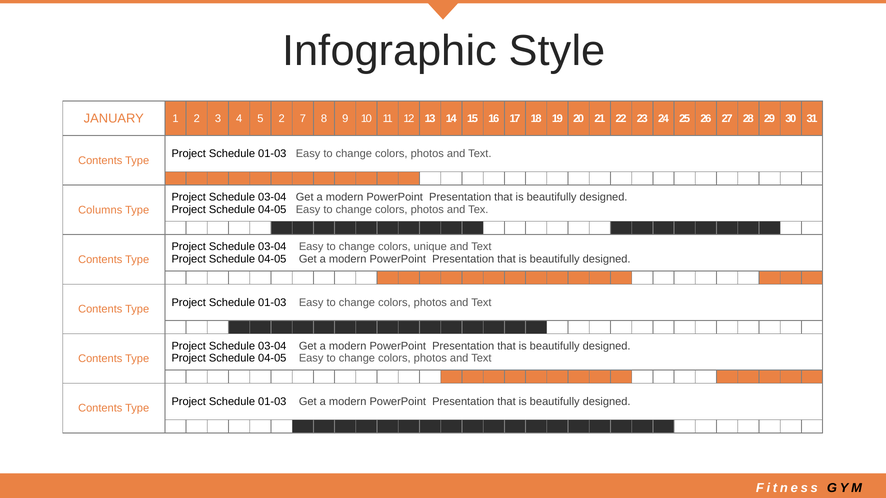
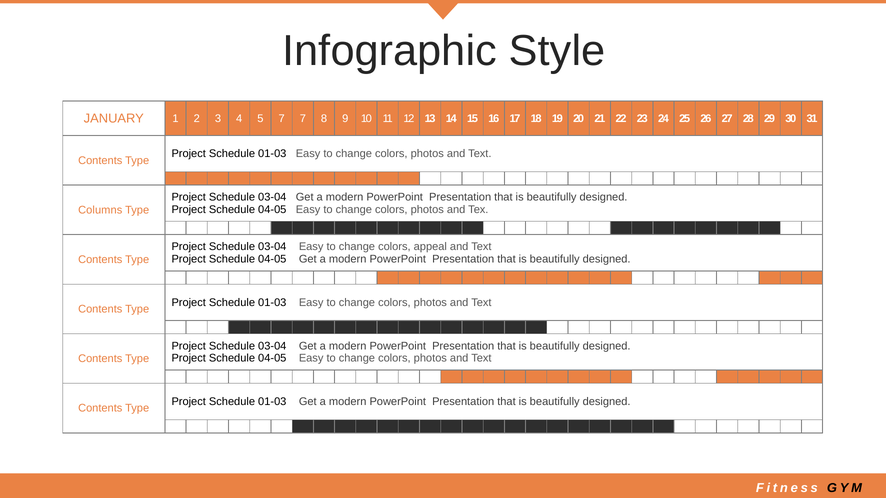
5 2: 2 -> 7
unique: unique -> appeal
